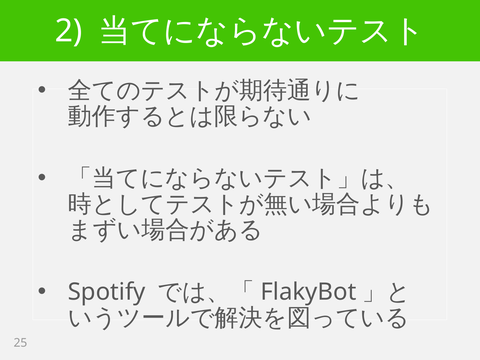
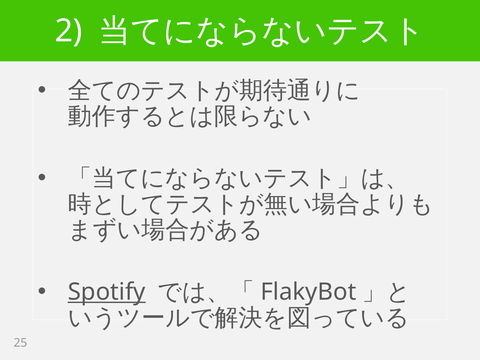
Spotify underline: none -> present
